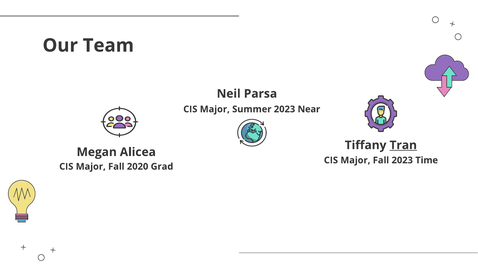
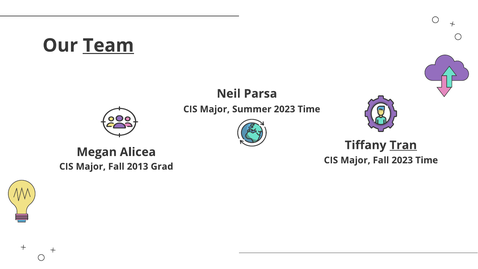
Team underline: none -> present
Summer 2023 Near: Near -> Time
2020: 2020 -> 2013
